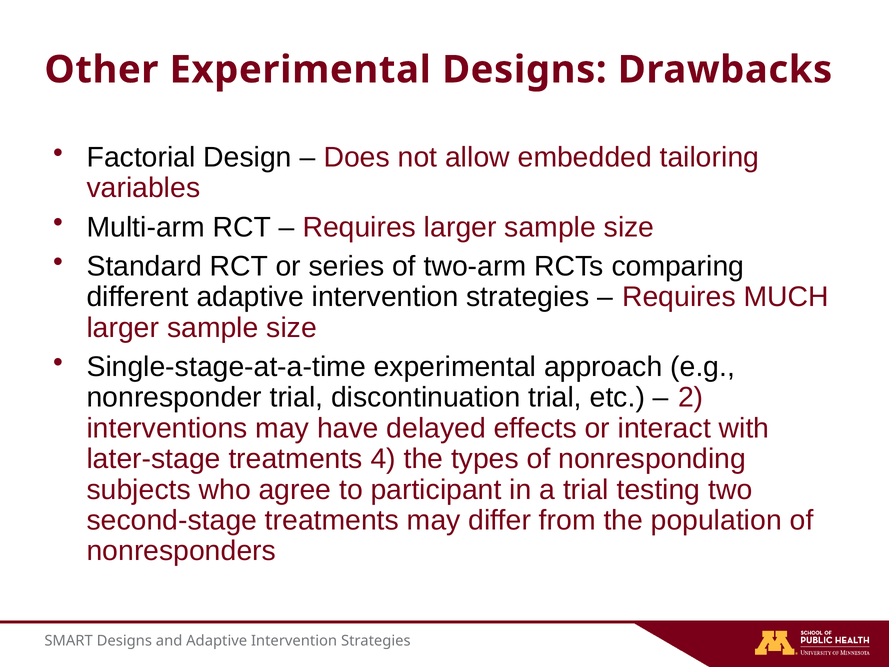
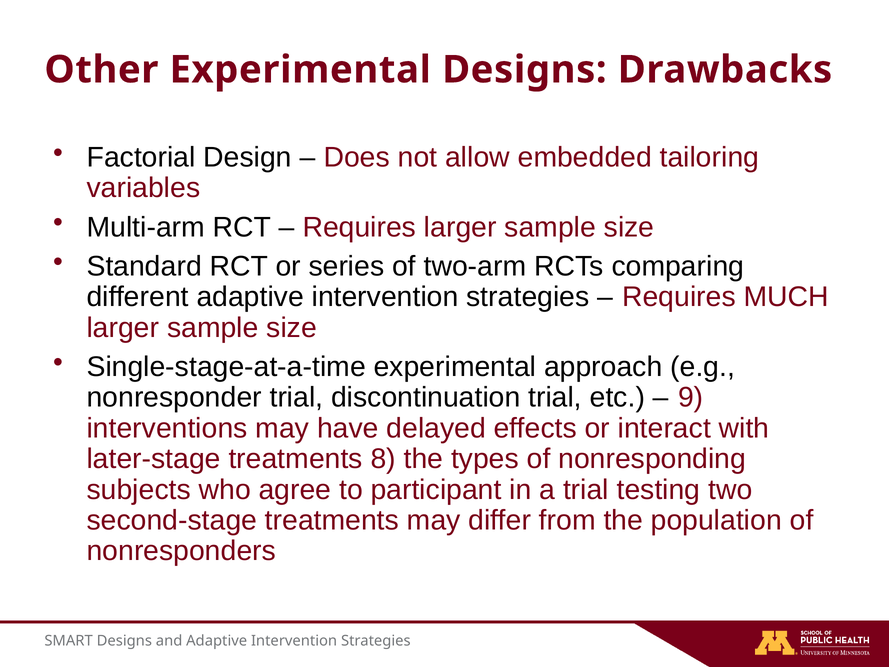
2: 2 -> 9
4: 4 -> 8
